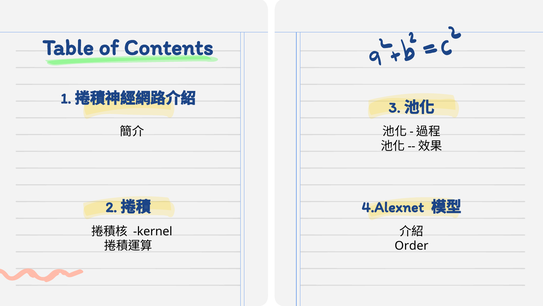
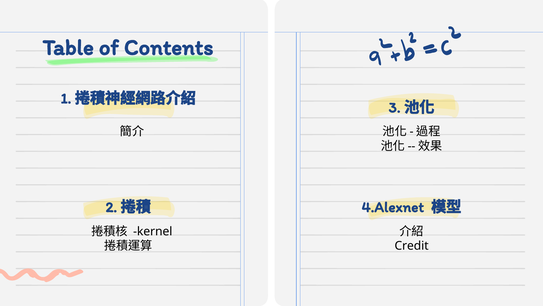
Order: Order -> Credit
